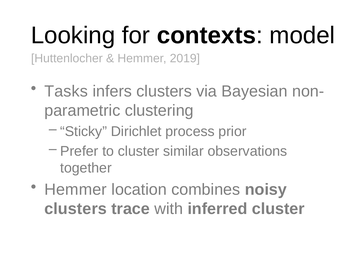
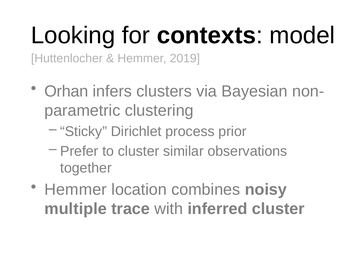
Tasks: Tasks -> Orhan
clusters at (76, 209): clusters -> multiple
